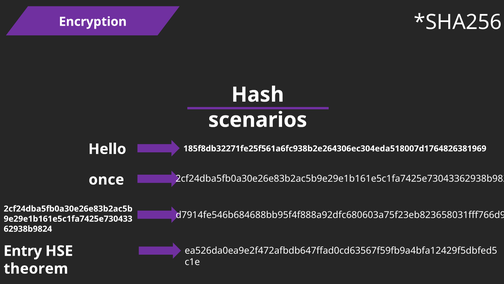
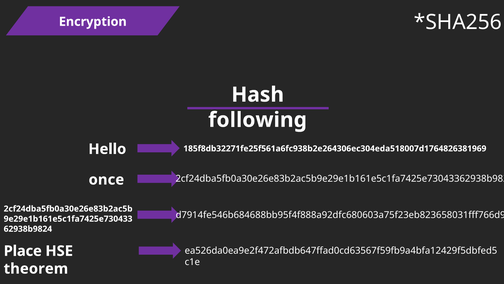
scenarios: scenarios -> following
Entry: Entry -> Place
